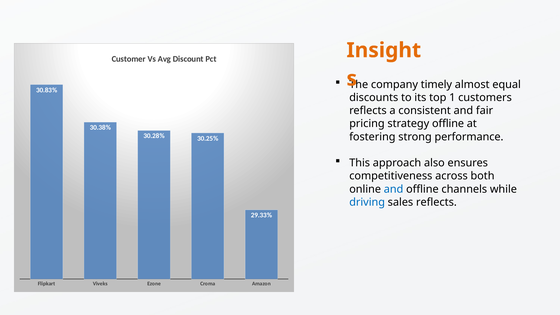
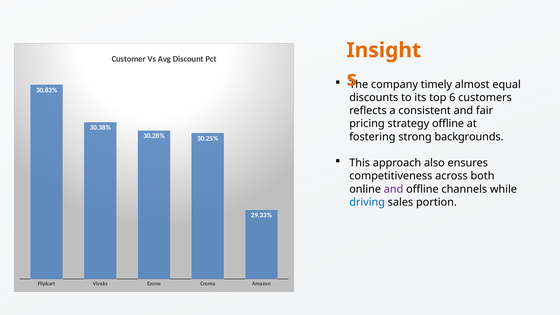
1: 1 -> 6
performance: performance -> backgrounds
and at (394, 189) colour: blue -> purple
sales reflects: reflects -> portion
